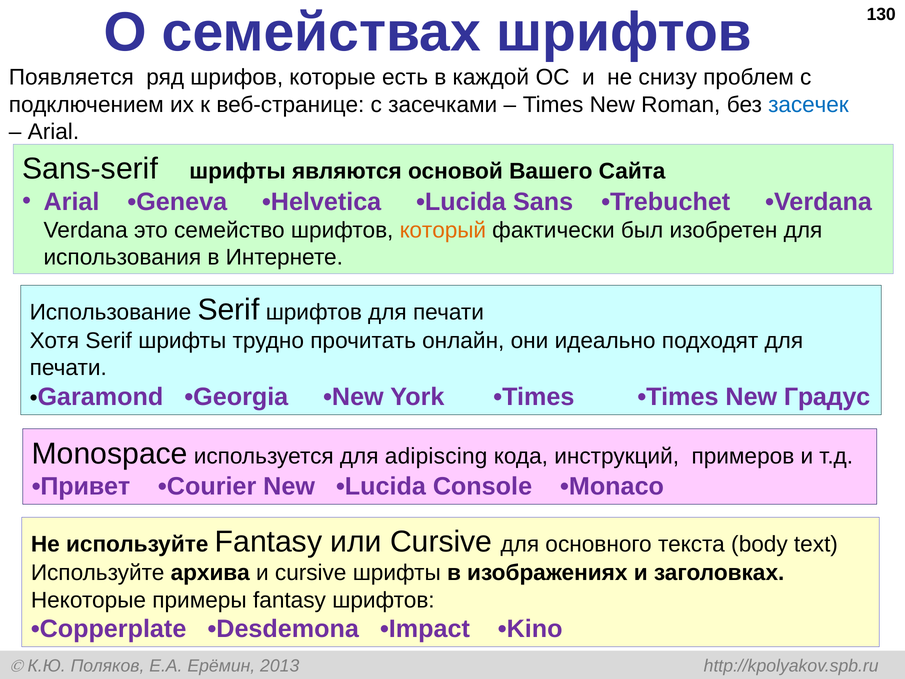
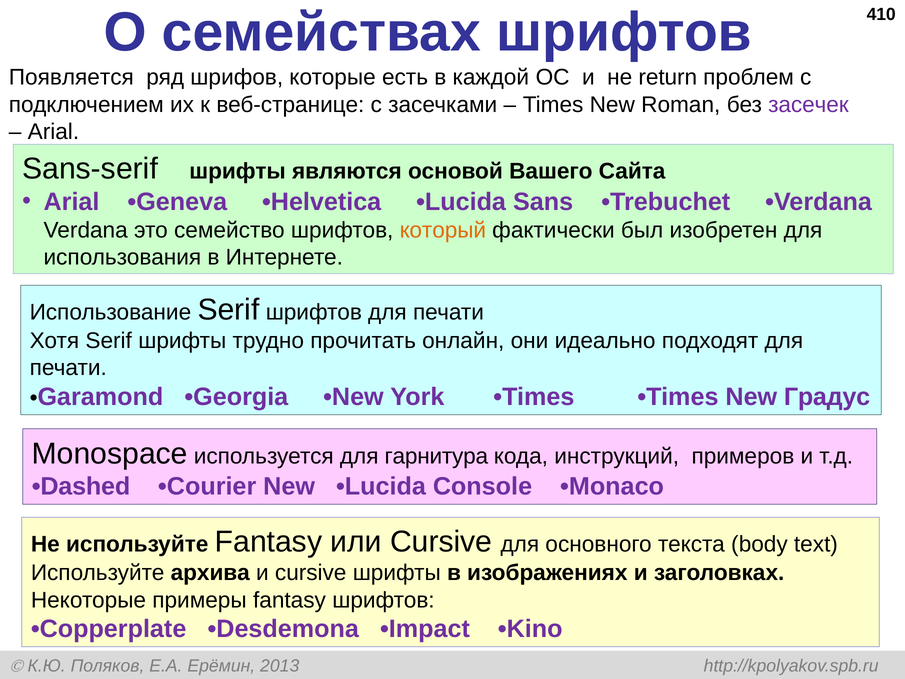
130: 130 -> 410
снизу: снизу -> return
засечек colour: blue -> purple
adipiscing: adipiscing -> гарнитура
Привет: Привет -> Dashed
